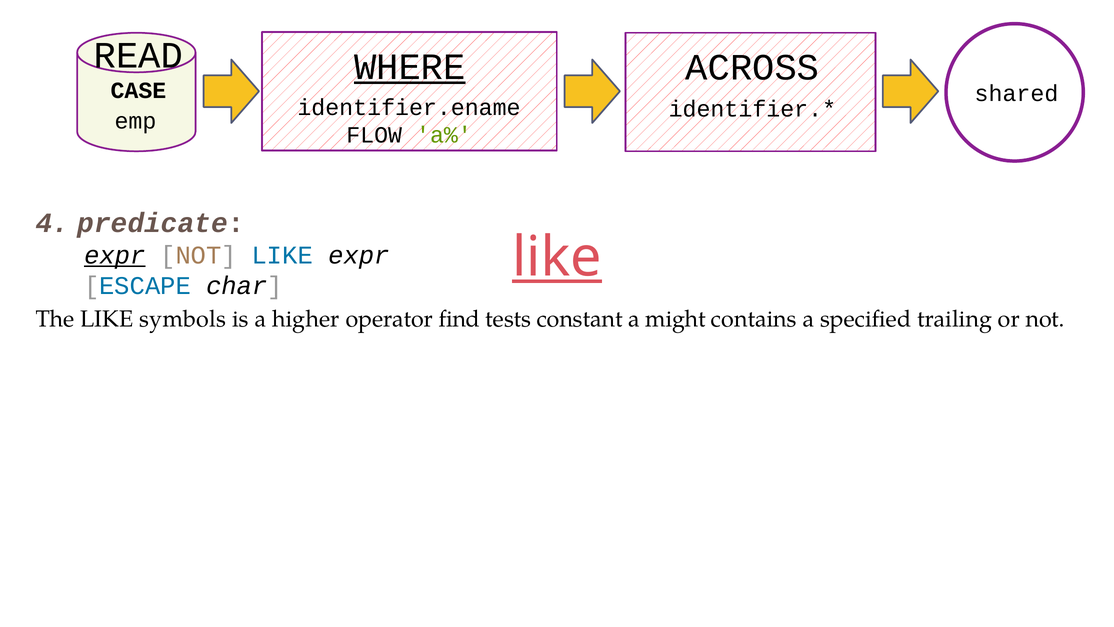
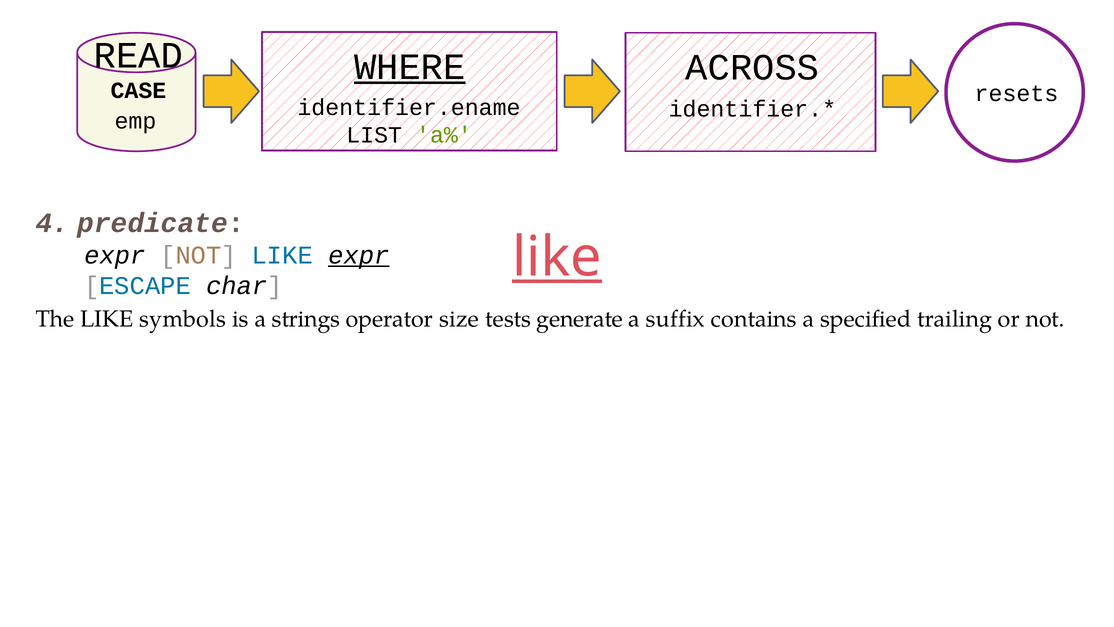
shared: shared -> resets
FLOW: FLOW -> LIST
expr at (115, 255) underline: present -> none
expr at (359, 255) underline: none -> present
higher: higher -> strings
find: find -> size
constant: constant -> generate
might: might -> suffix
